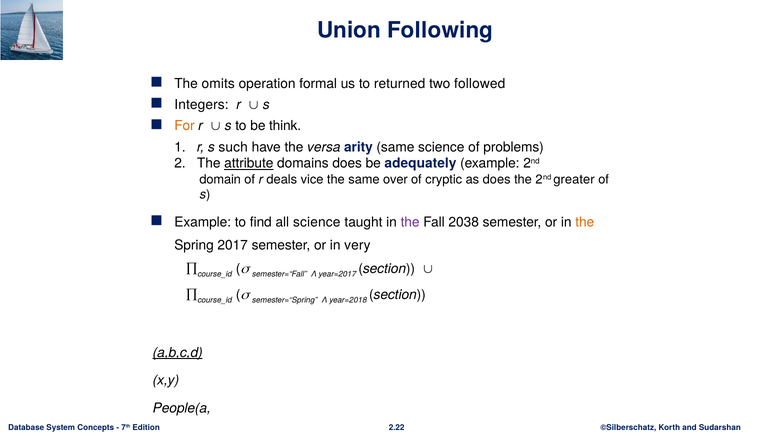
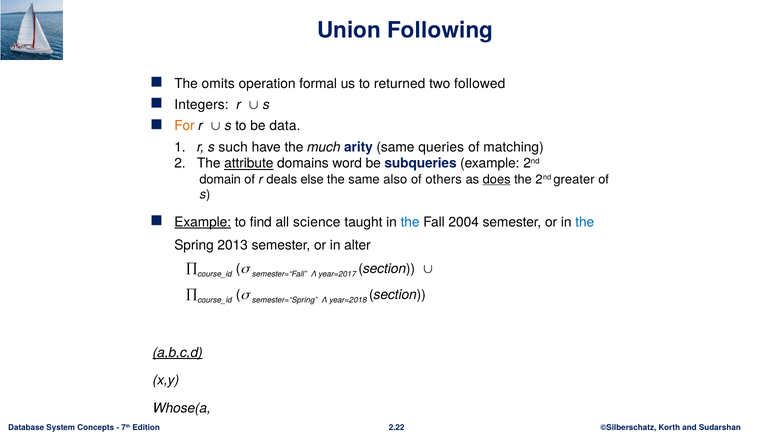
think: think -> data
versa: versa -> much
same science: science -> queries
problems: problems -> matching
domains does: does -> word
adequately: adequately -> subqueries
vice: vice -> else
over: over -> also
cryptic: cryptic -> others
does at (497, 179) underline: none -> present
Example at (203, 222) underline: none -> present
the at (410, 222) colour: purple -> blue
2038: 2038 -> 2004
the at (585, 222) colour: orange -> blue
2017: 2017 -> 2013
very: very -> alter
People(a: People(a -> Whose(a
